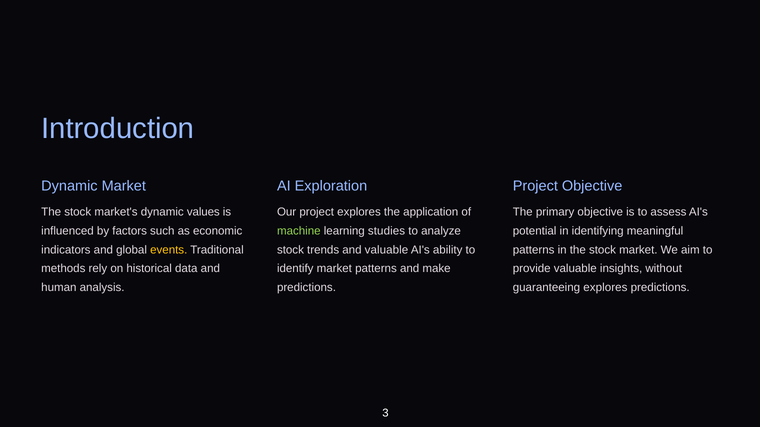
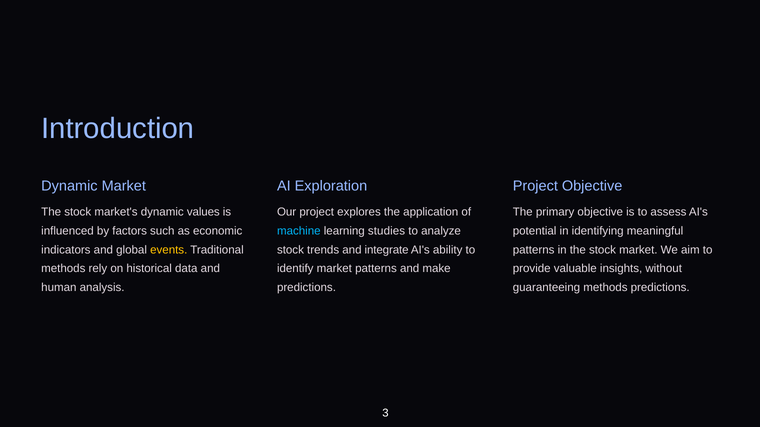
machine colour: light green -> light blue
and valuable: valuable -> integrate
guaranteeing explores: explores -> methods
